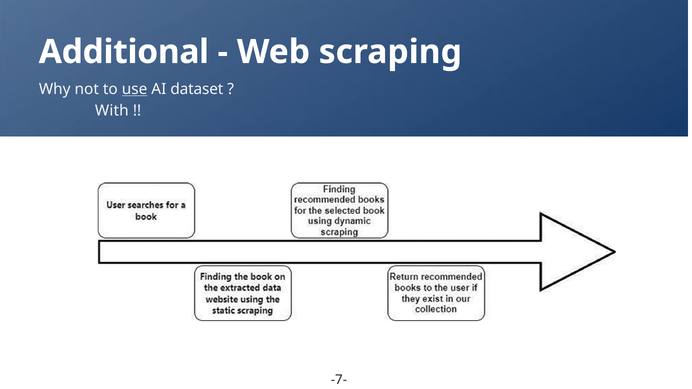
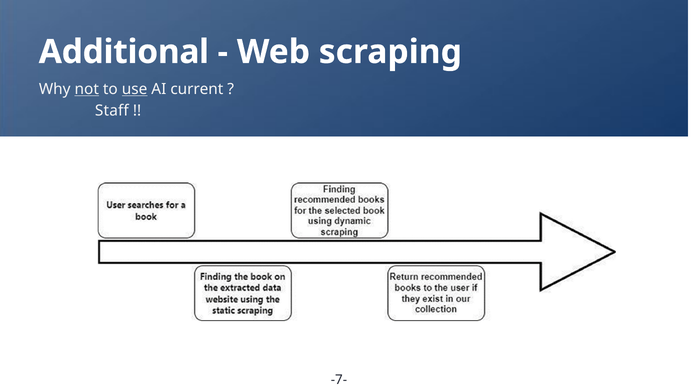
not underline: none -> present
dataset: dataset -> current
With: With -> Staff
